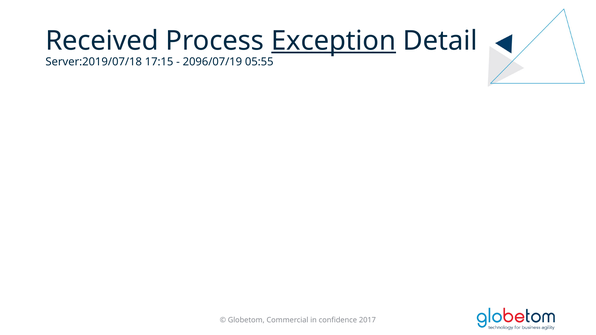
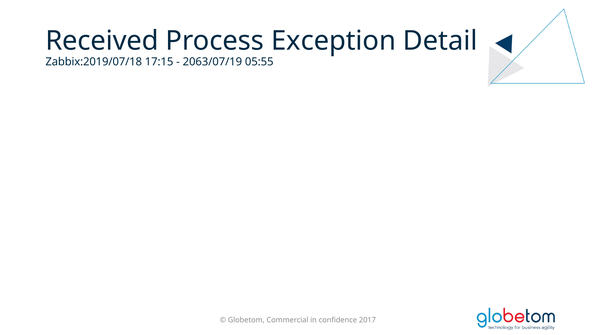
Exception underline: present -> none
Server:2019/07/18: Server:2019/07/18 -> Zabbix:2019/07/18
2096/07/19: 2096/07/19 -> 2063/07/19
